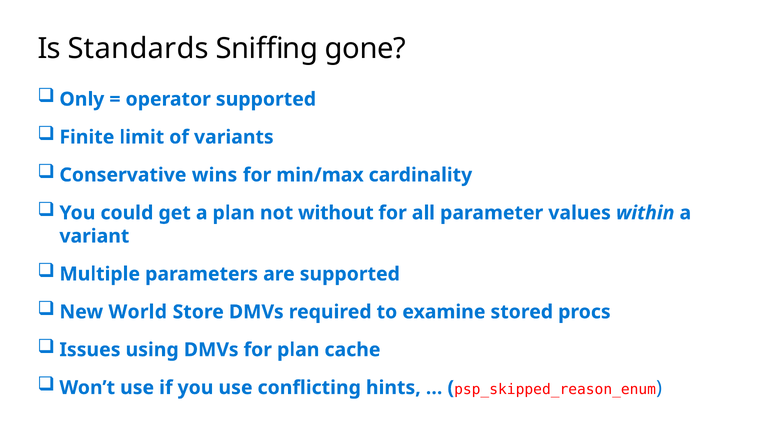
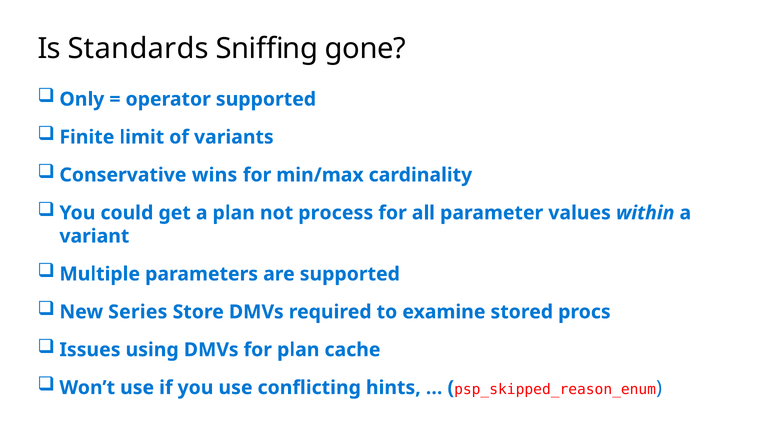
without: without -> process
World: World -> Series
